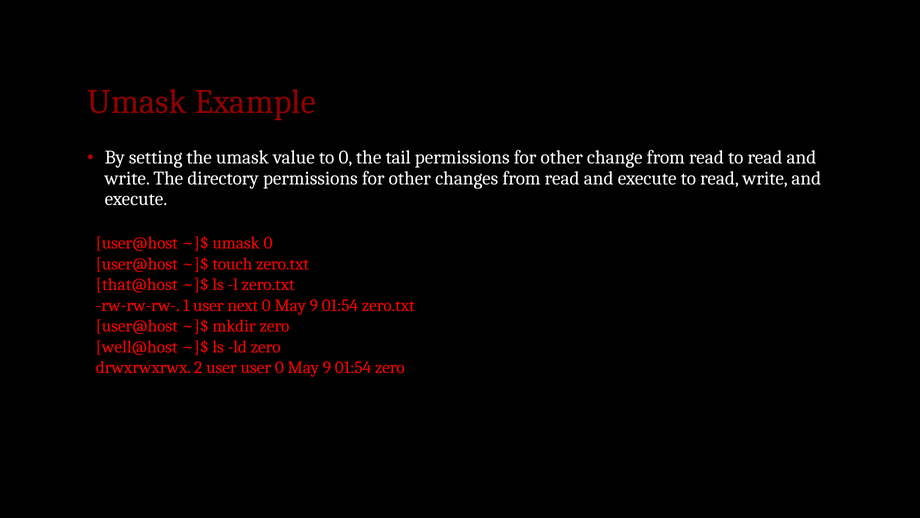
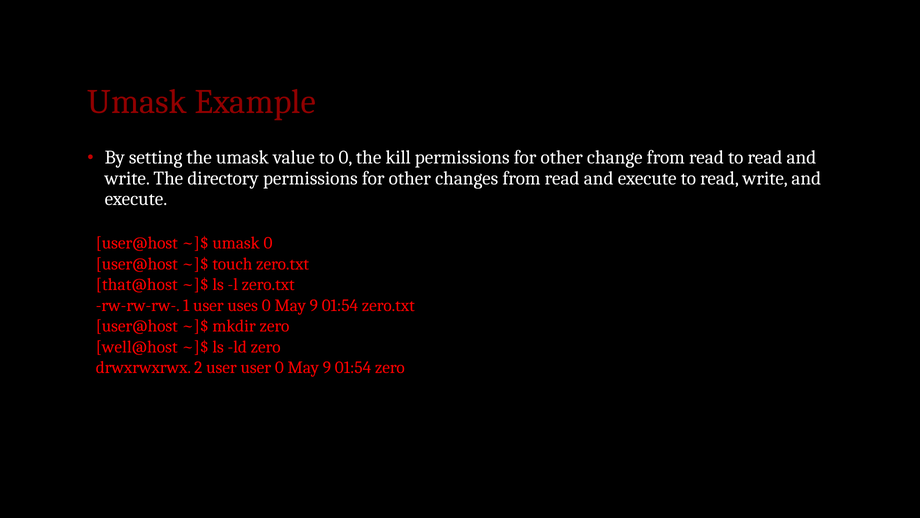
tail: tail -> kill
next: next -> uses
